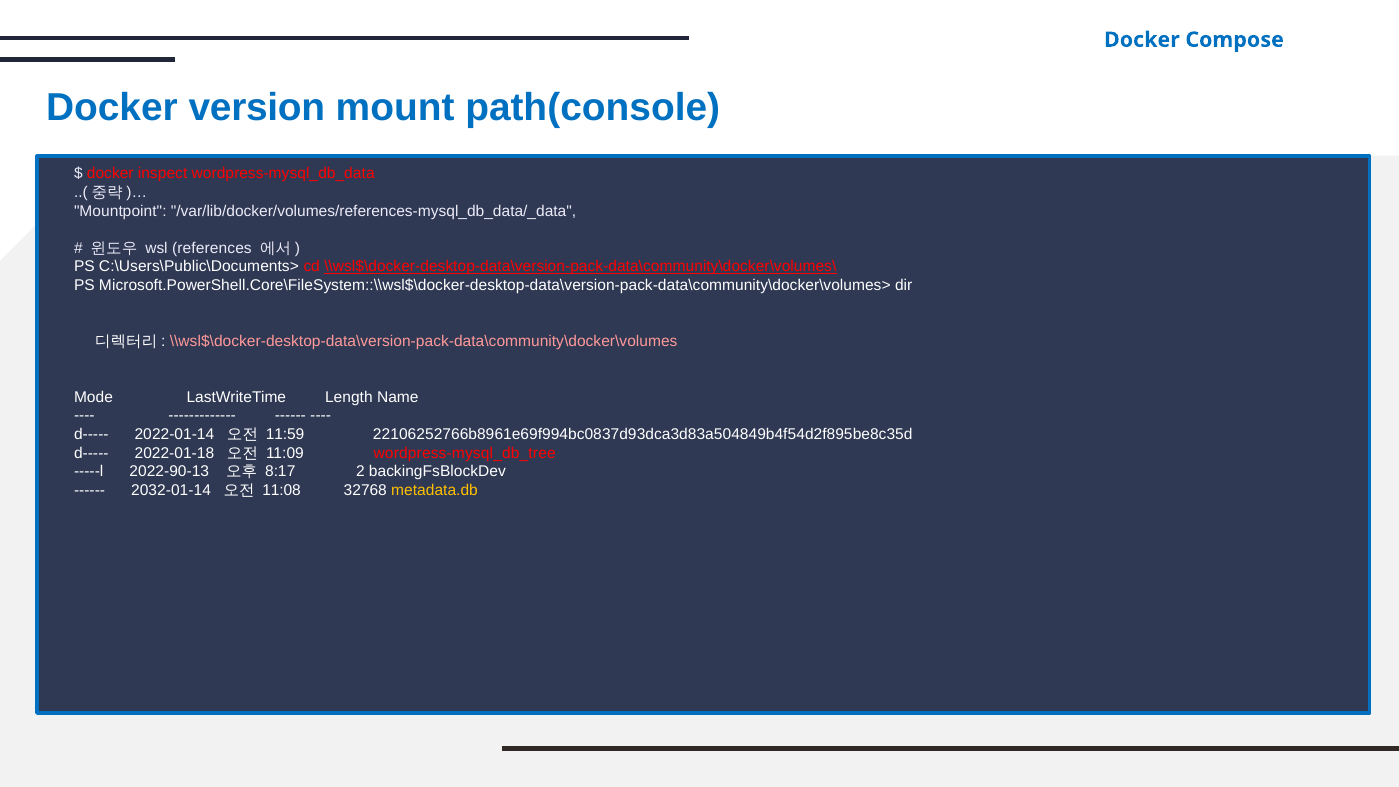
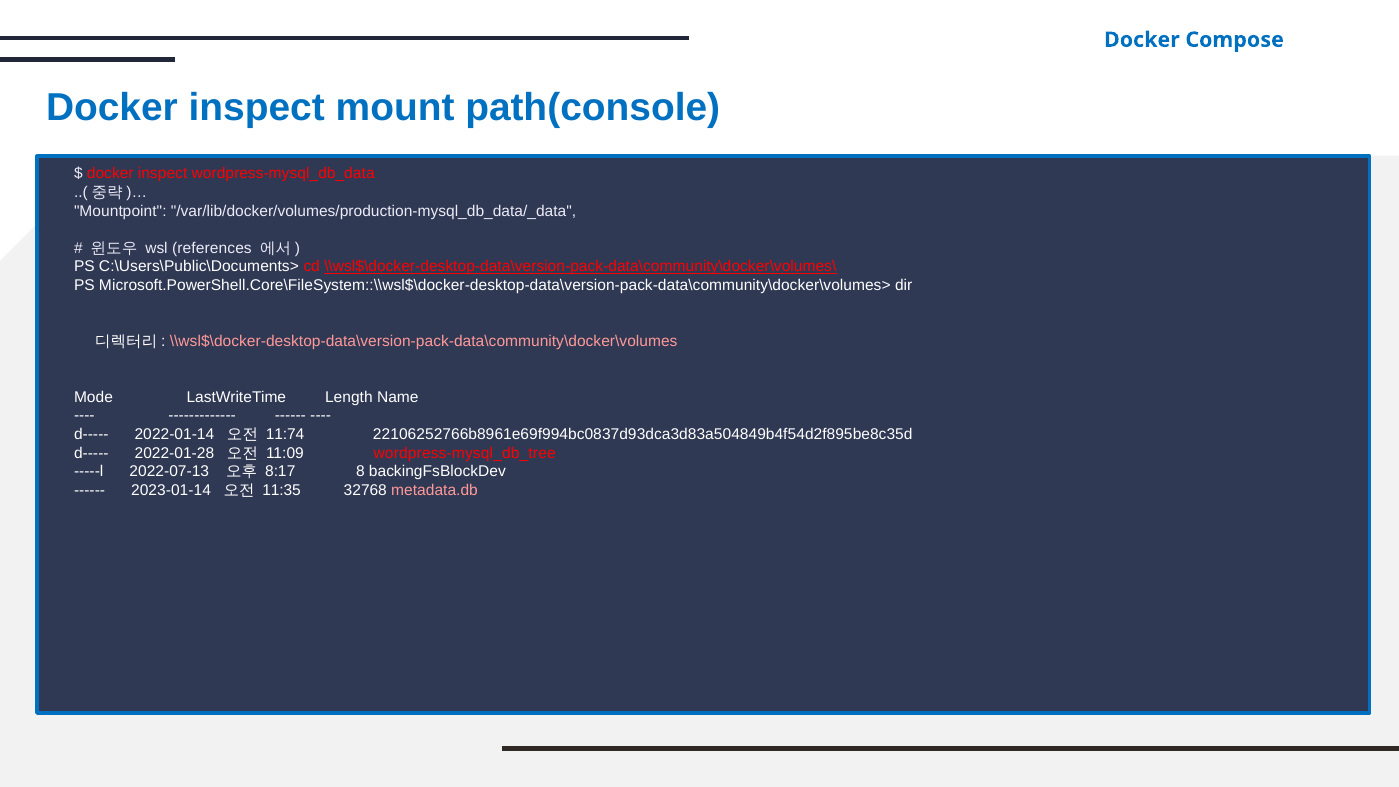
version at (257, 107): version -> inspect
/var/lib/docker/volumes/references-mysql_db_data/_data: /var/lib/docker/volumes/references-mysql_db_data/_data -> /var/lib/docker/volumes/production-mysql_db_data/_data
11:59: 11:59 -> 11:74
2022-01-18: 2022-01-18 -> 2022-01-28
2022-90-13: 2022-90-13 -> 2022-07-13
2: 2 -> 8
2032-01-14: 2032-01-14 -> 2023-01-14
11:08: 11:08 -> 11:35
metadata.db colour: yellow -> pink
